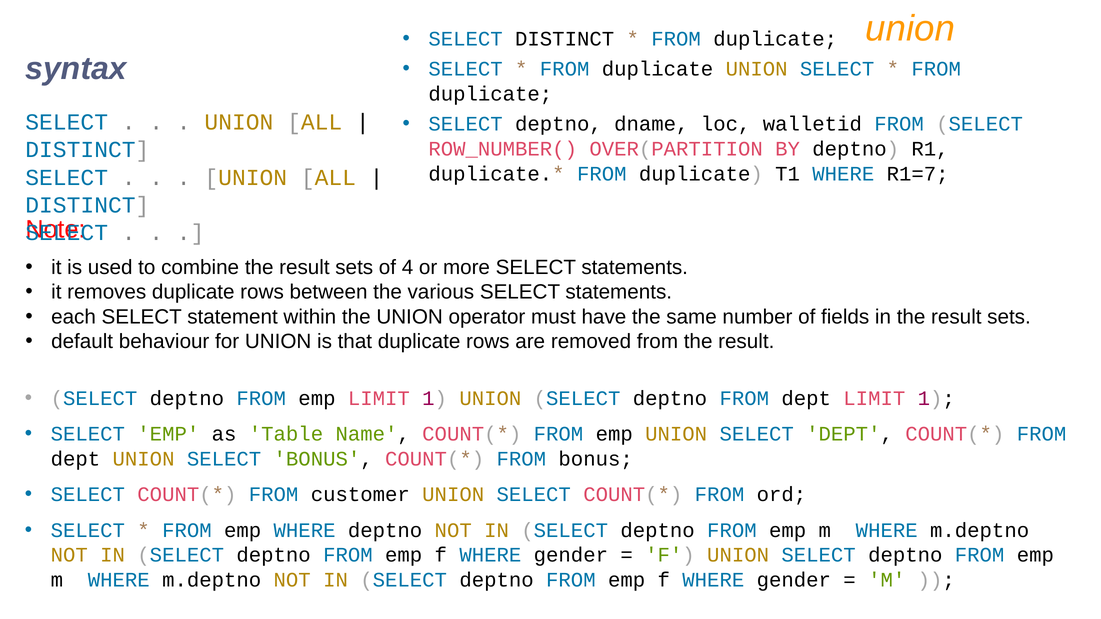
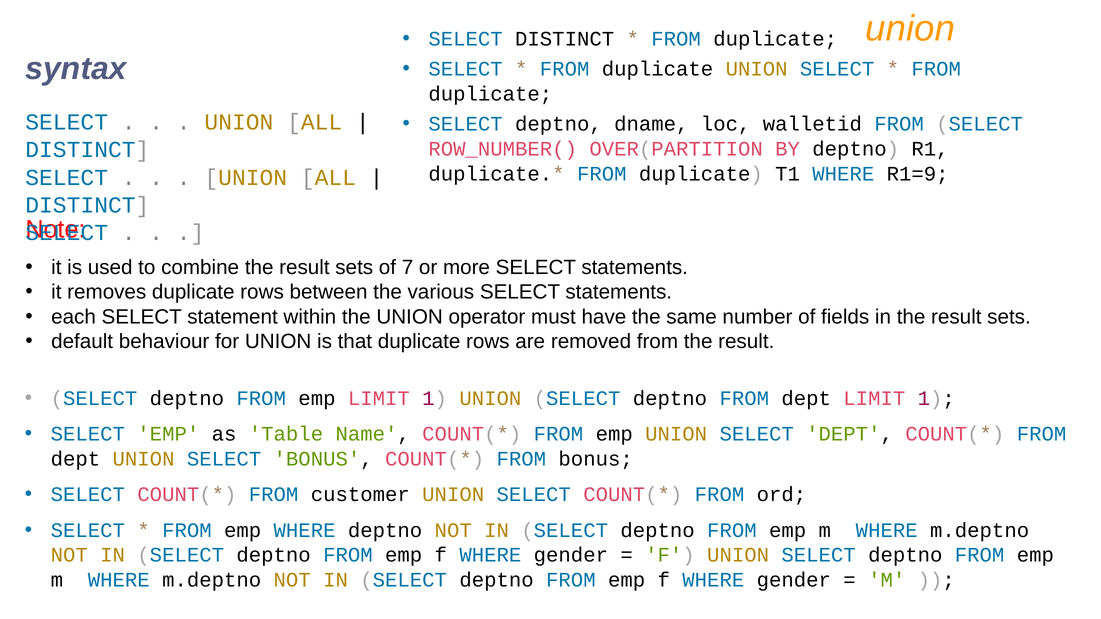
R1=7: R1=7 -> R1=9
4: 4 -> 7
